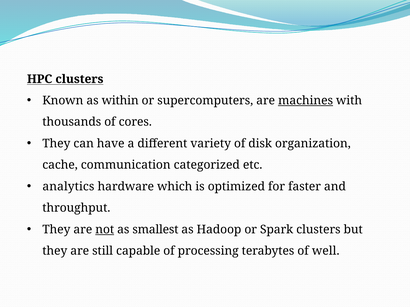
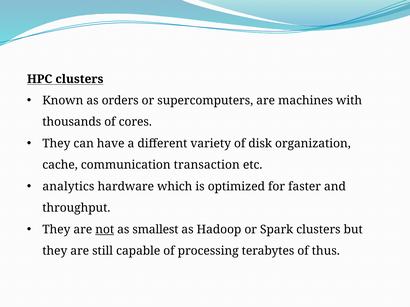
within: within -> orders
machines underline: present -> none
categorized: categorized -> transaction
well: well -> thus
